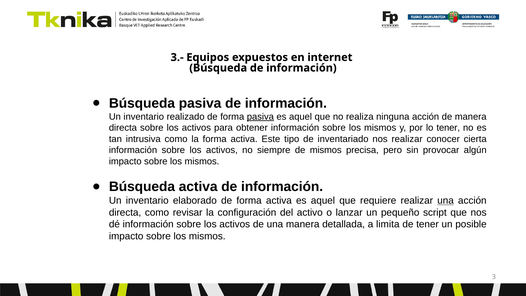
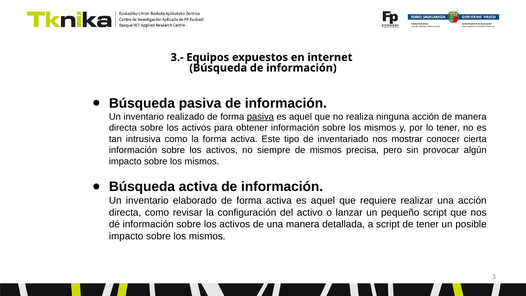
nos realizar: realizar -> mostrar
una at (446, 201) underline: present -> none
a limita: limita -> script
